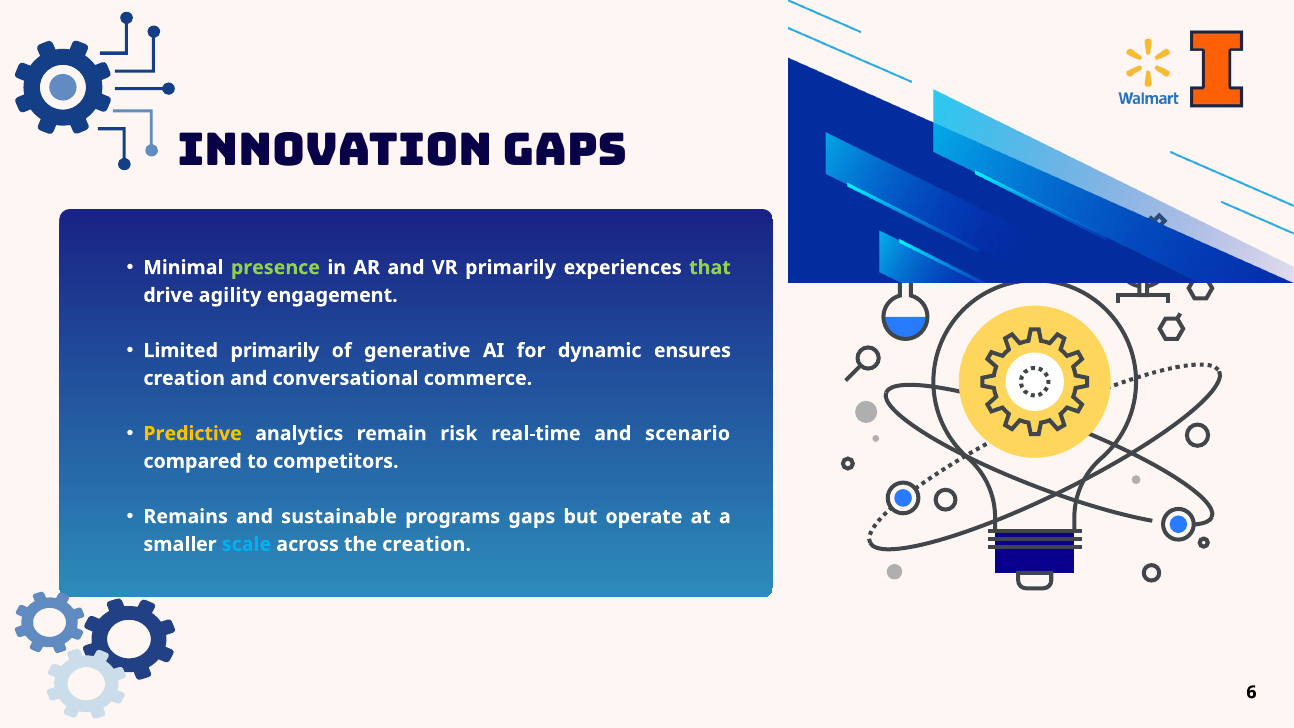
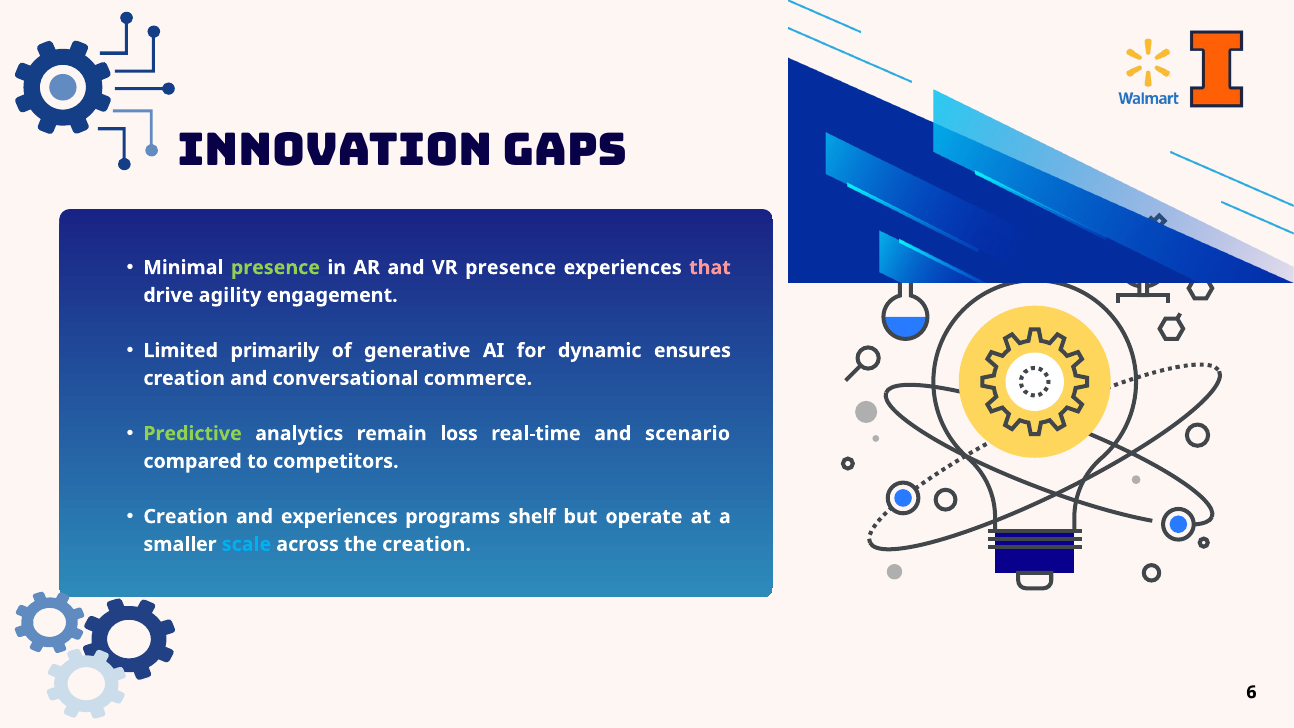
VR primarily: primarily -> presence
that colour: light green -> pink
Predictive colour: yellow -> light green
risk: risk -> loss
Remains at (186, 517): Remains -> Creation
and sustainable: sustainable -> experiences
programs gaps: gaps -> shelf
